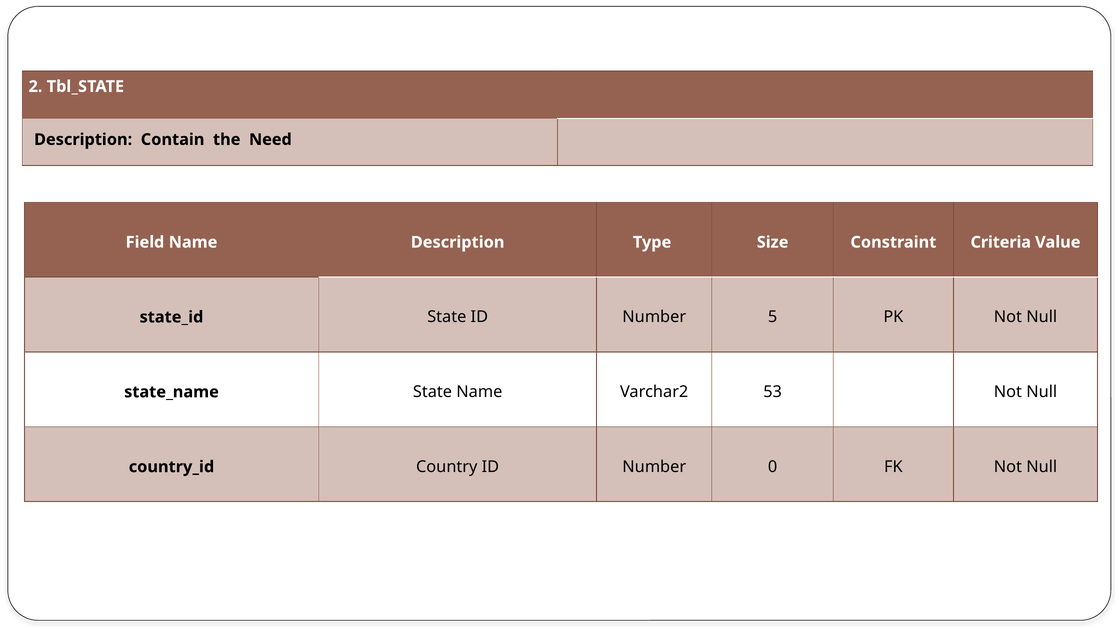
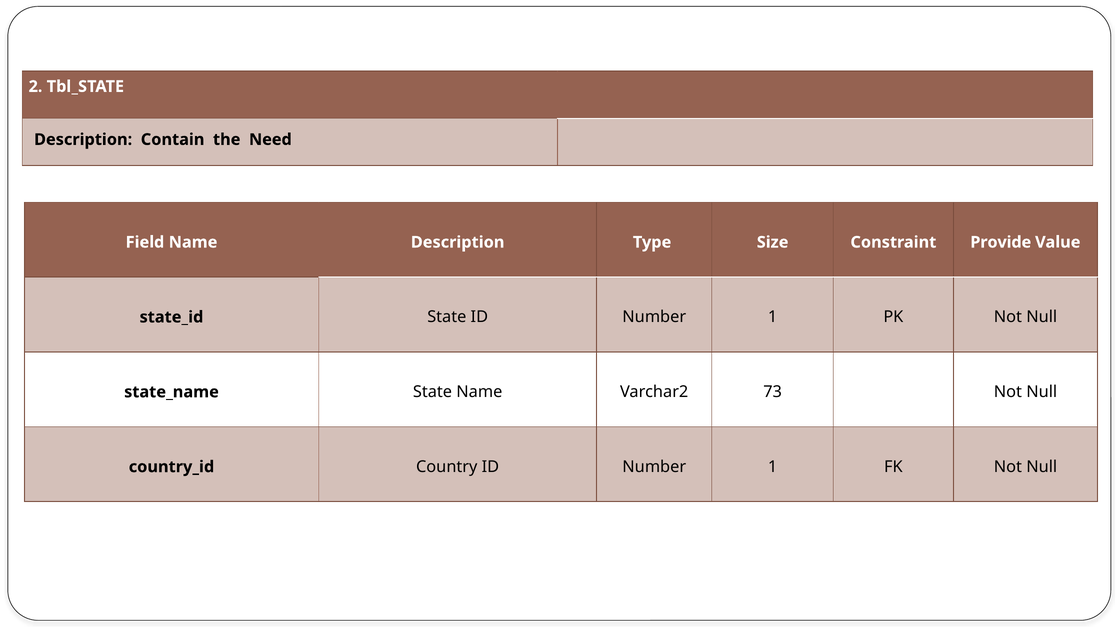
Criteria: Criteria -> Provide
State ID Number 5: 5 -> 1
53: 53 -> 73
Country ID Number 0: 0 -> 1
